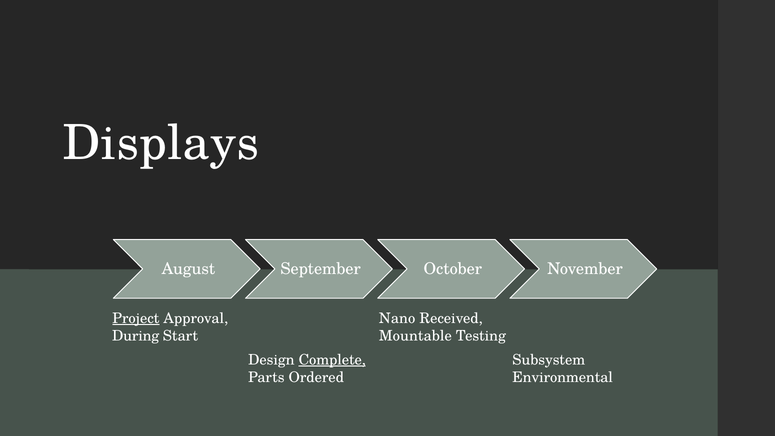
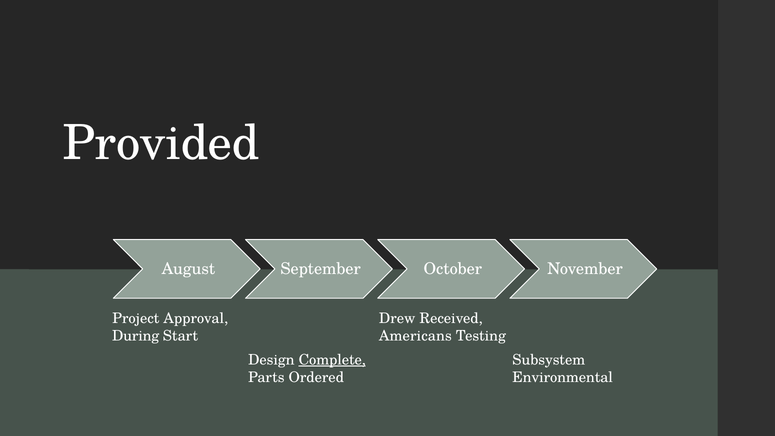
Displays: Displays -> Provided
Project underline: present -> none
Nano: Nano -> Drew
Mountable: Mountable -> Americans
